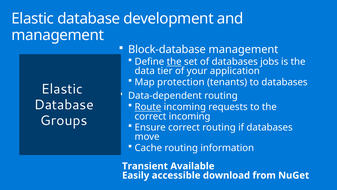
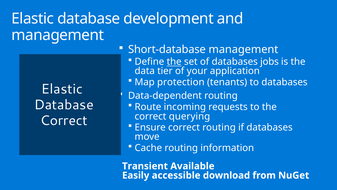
Block-database: Block-database -> Short-database
Route underline: present -> none
correct incoming: incoming -> querying
Groups at (64, 120): Groups -> Correct
